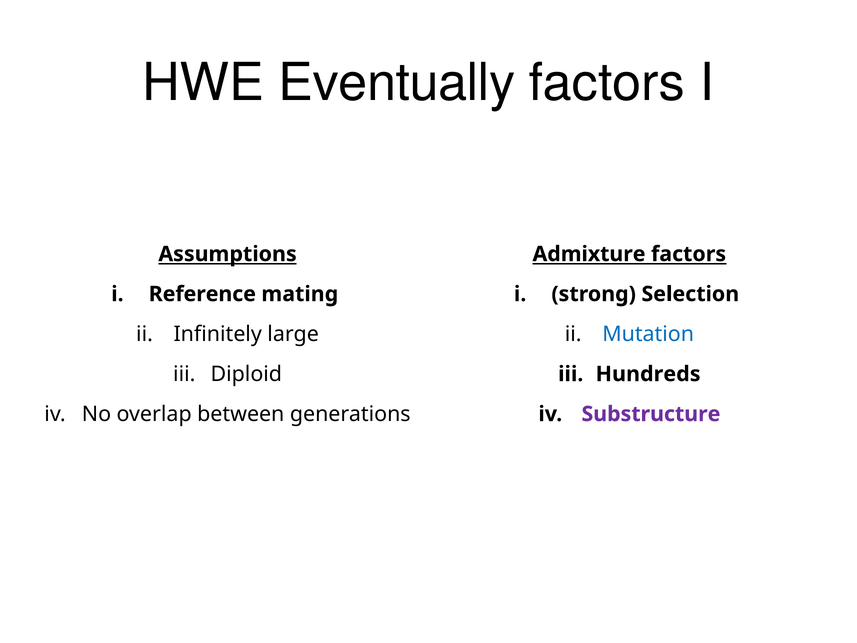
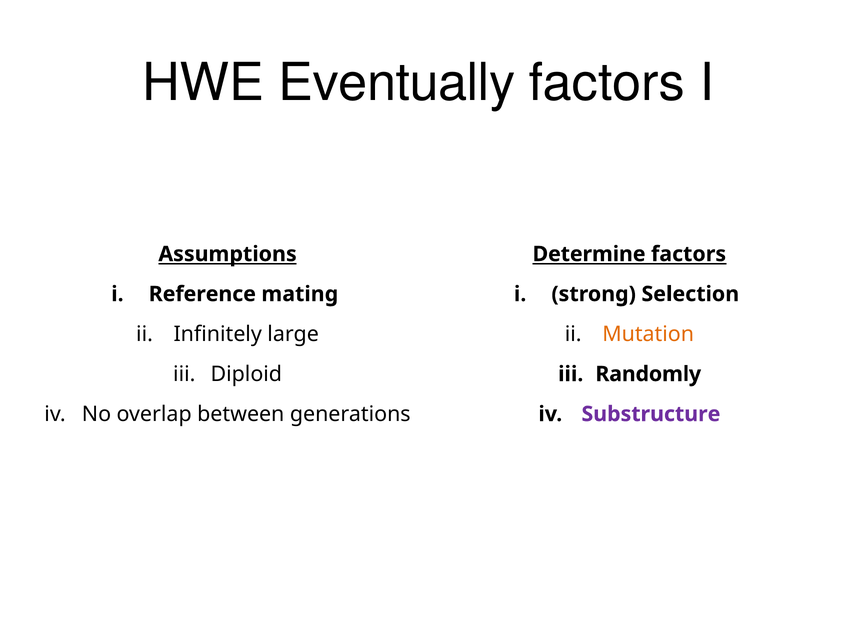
Admixture: Admixture -> Determine
Mutation colour: blue -> orange
Hundreds: Hundreds -> Randomly
